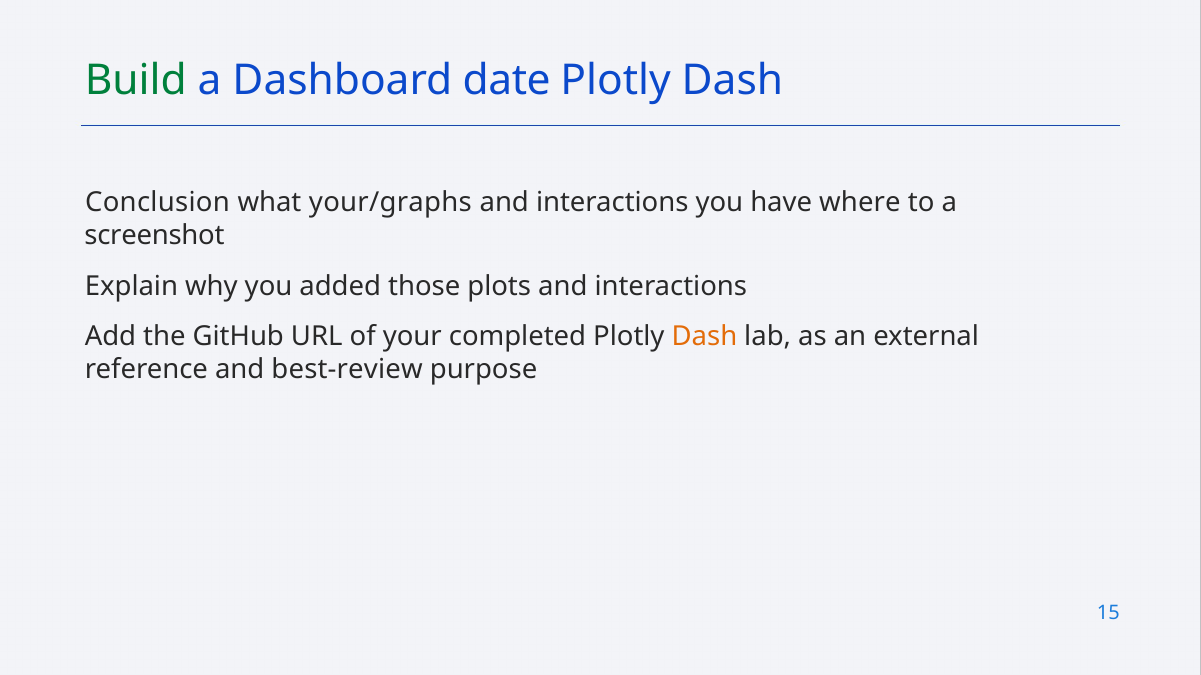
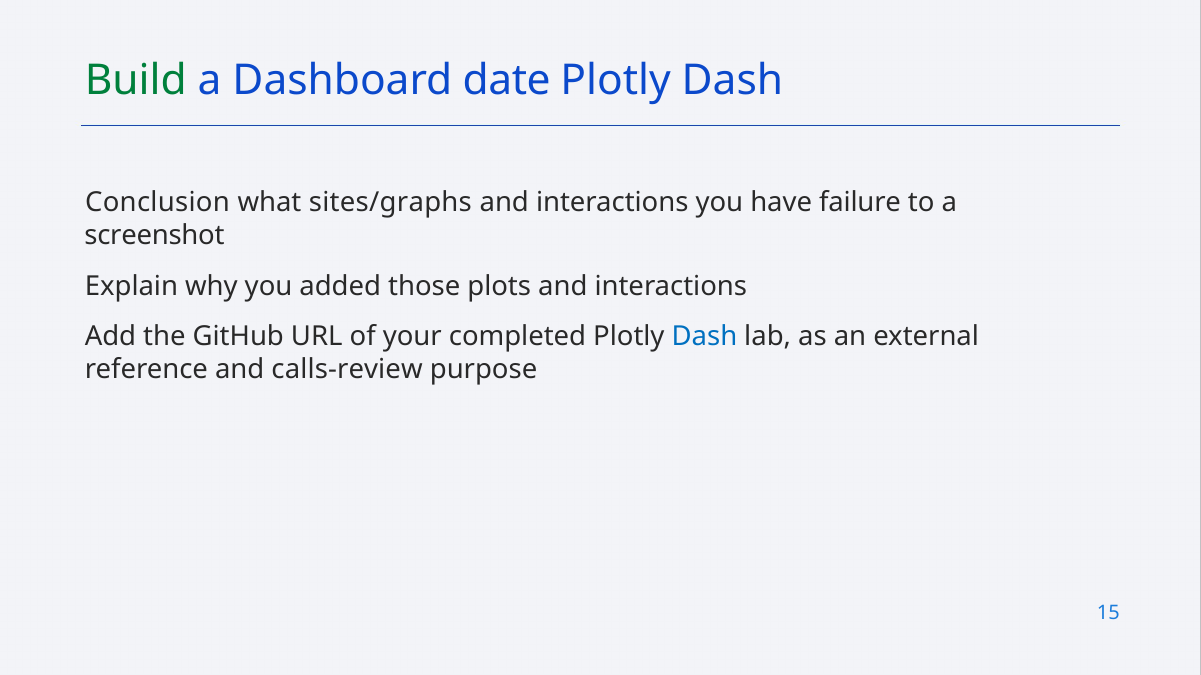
your/graphs: your/graphs -> sites/graphs
where: where -> failure
Dash at (704, 337) colour: orange -> blue
best-review: best-review -> calls-review
